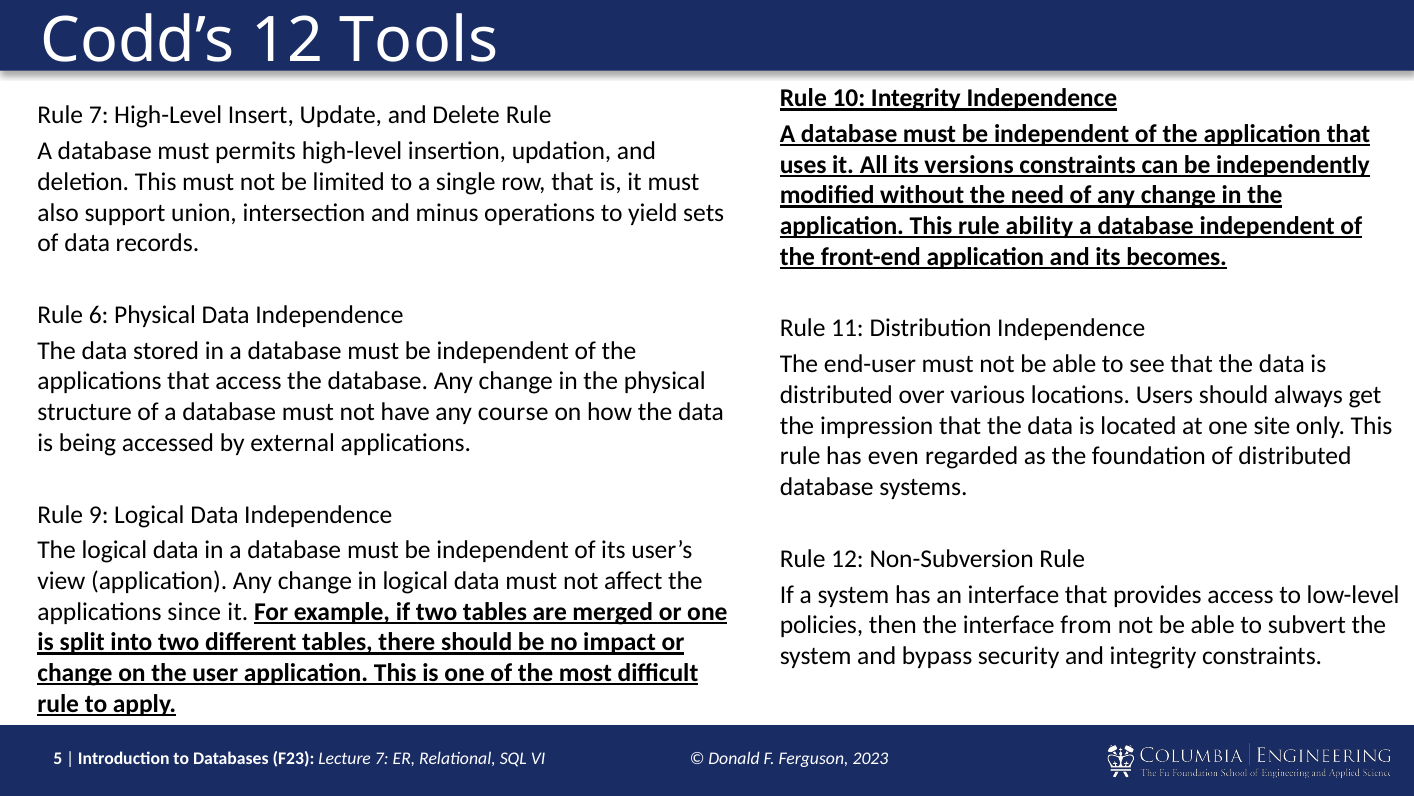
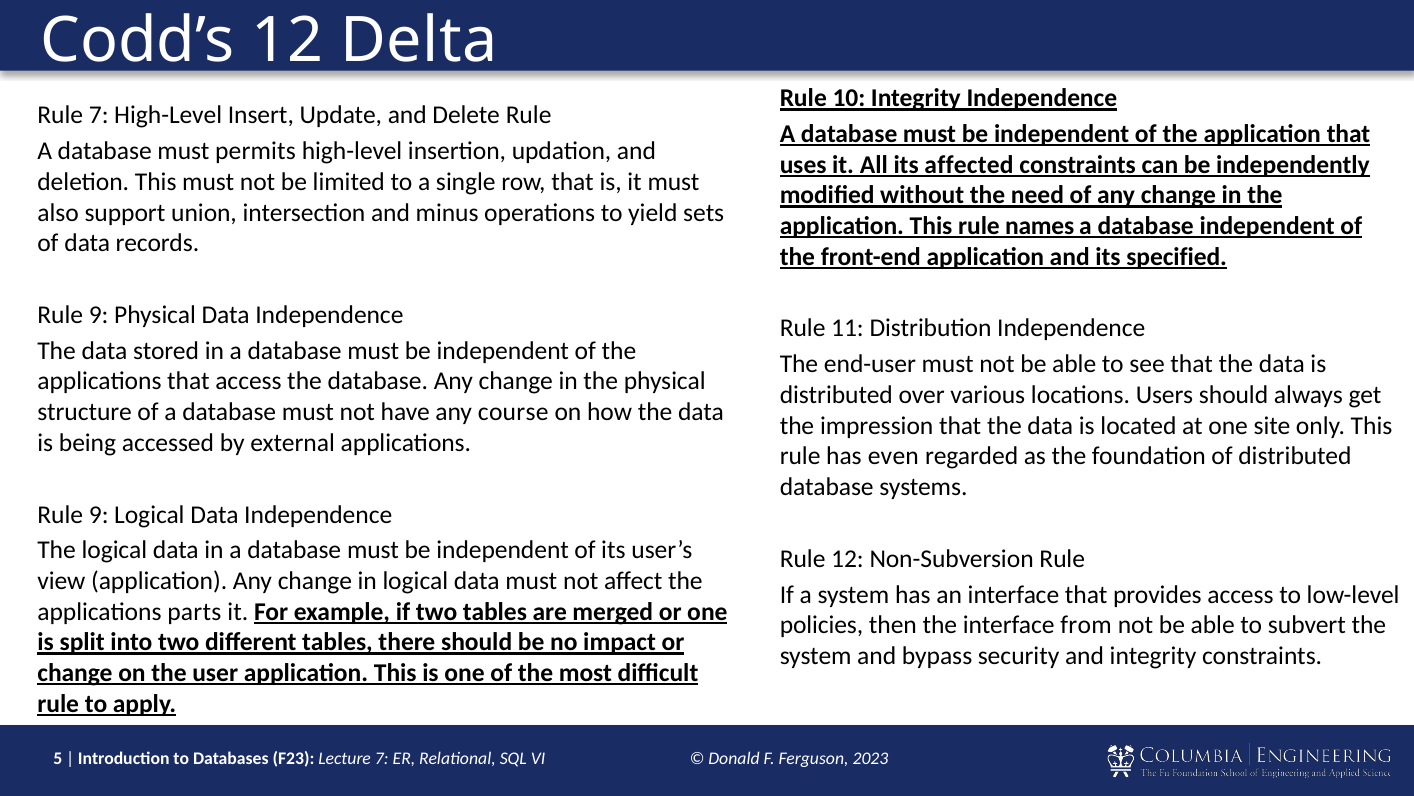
Tools: Tools -> Delta
versions: versions -> affected
ability: ability -> names
becomes: becomes -> specified
6 at (99, 315): 6 -> 9
since: since -> parts
